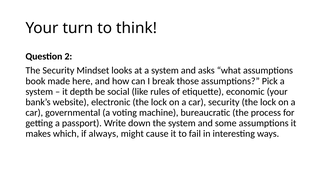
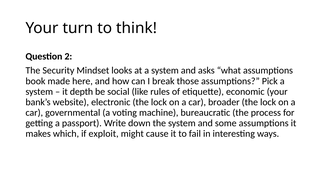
car security: security -> broader
always: always -> exploit
